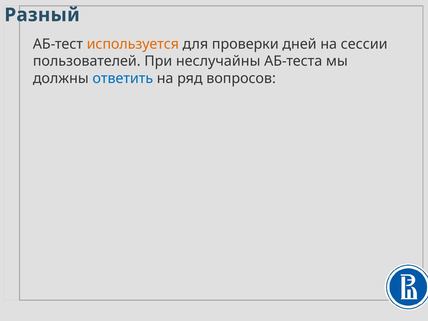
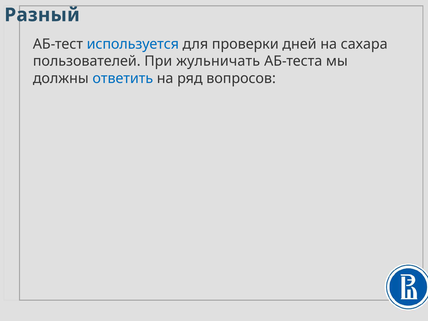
используется colour: orange -> blue
сессии: сессии -> сахара
неслучайны: неслучайны -> жульничать
